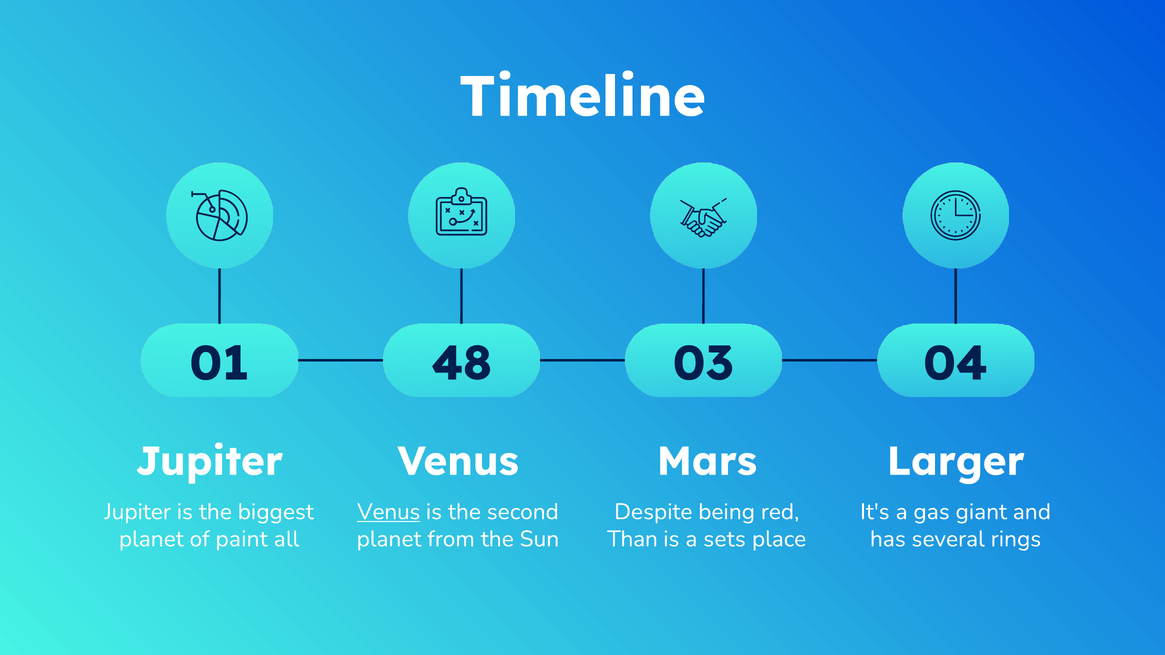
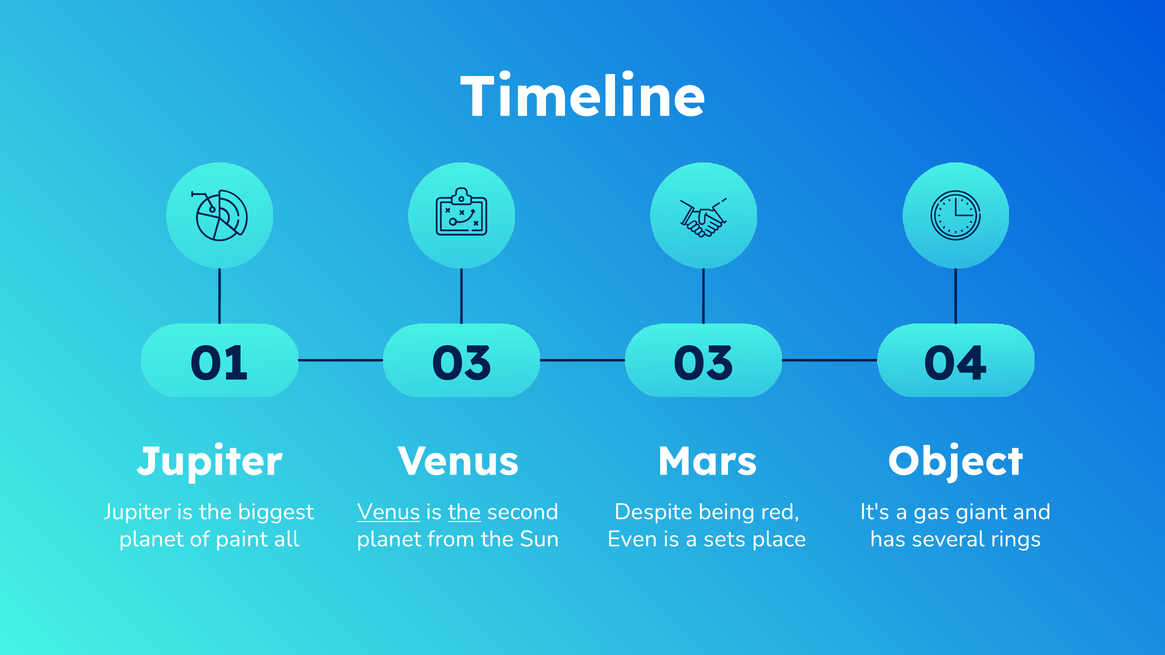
01 48: 48 -> 03
Larger: Larger -> Object
the at (464, 512) underline: none -> present
Than: Than -> Even
